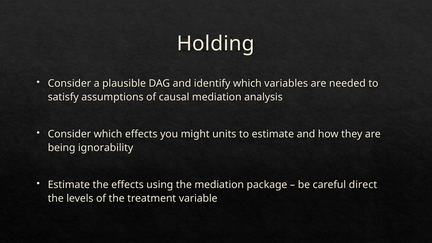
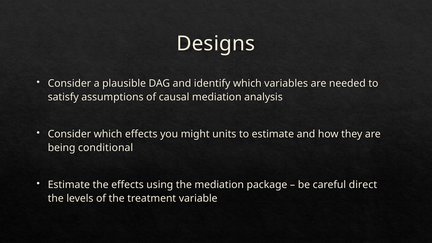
Holding: Holding -> Designs
ignorability: ignorability -> conditional
